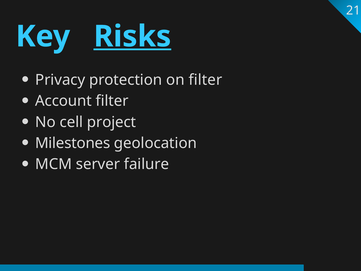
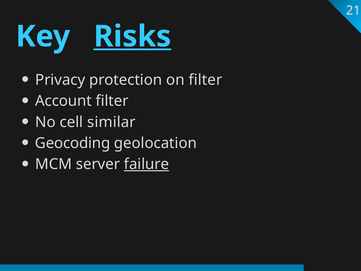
project: project -> similar
Milestones: Milestones -> Geocoding
failure underline: none -> present
